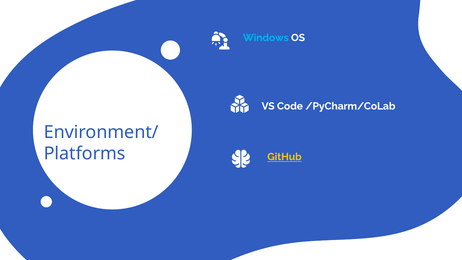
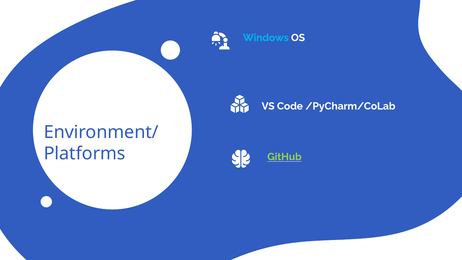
GitHub colour: yellow -> light green
